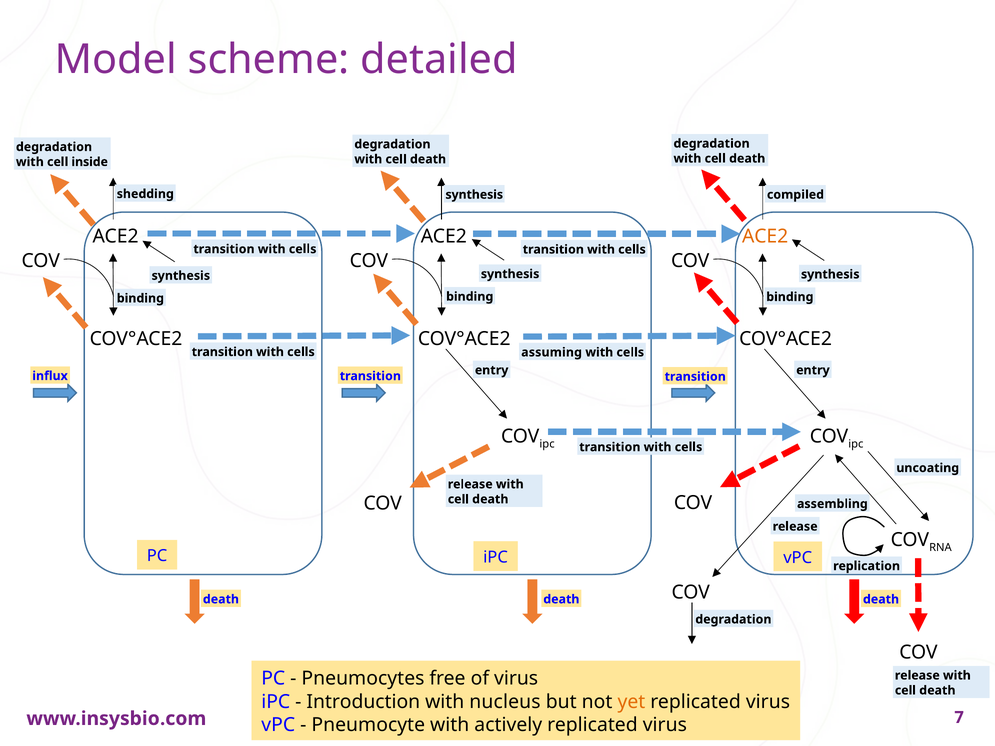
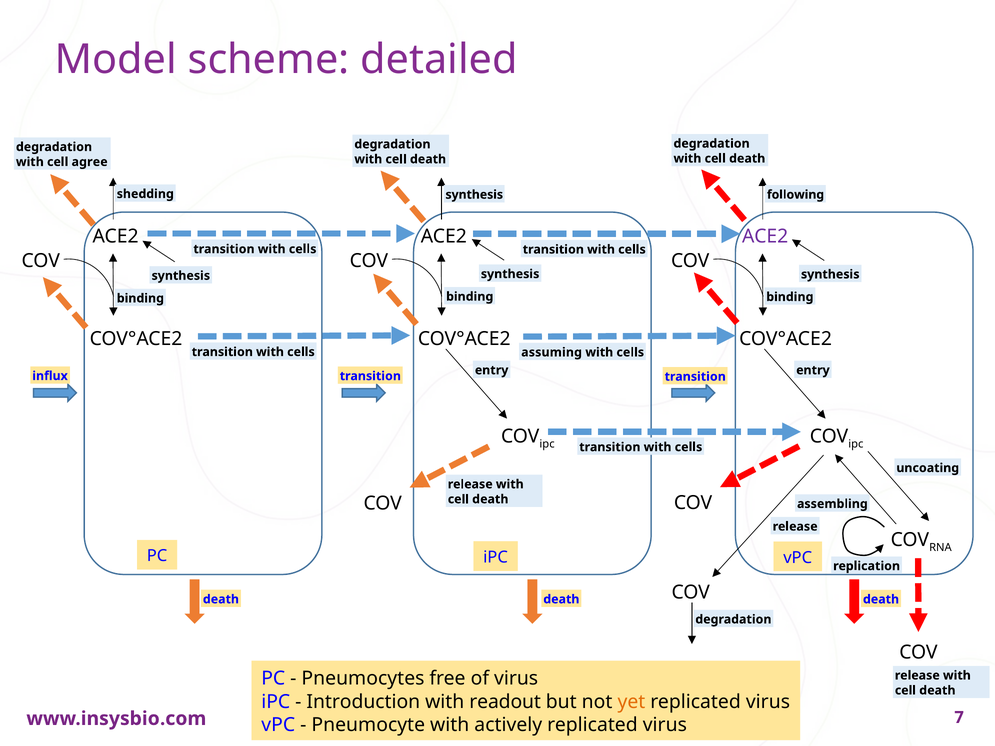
inside: inside -> agree
compiled: compiled -> following
ACE2 at (765, 236) colour: orange -> purple
nucleus: nucleus -> readout
